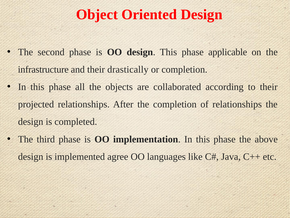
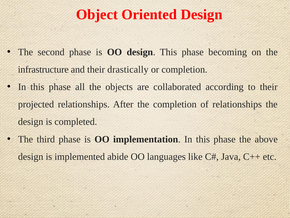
applicable: applicable -> becoming
agree: agree -> abide
